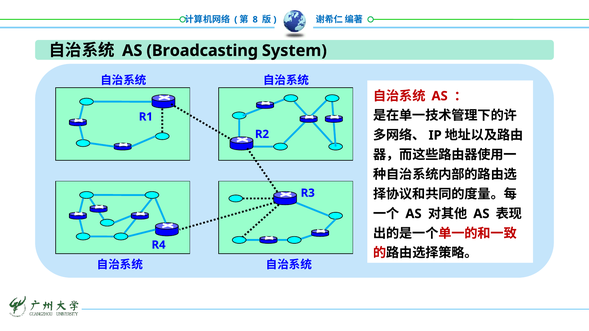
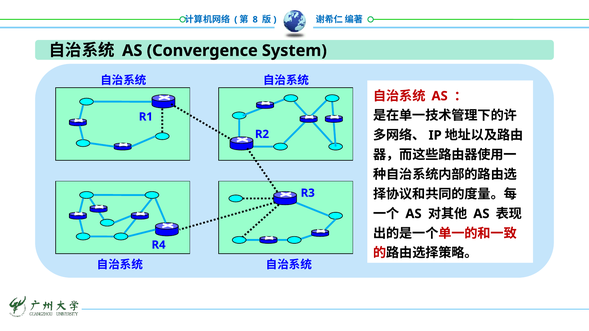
Broadcasting: Broadcasting -> Convergence
